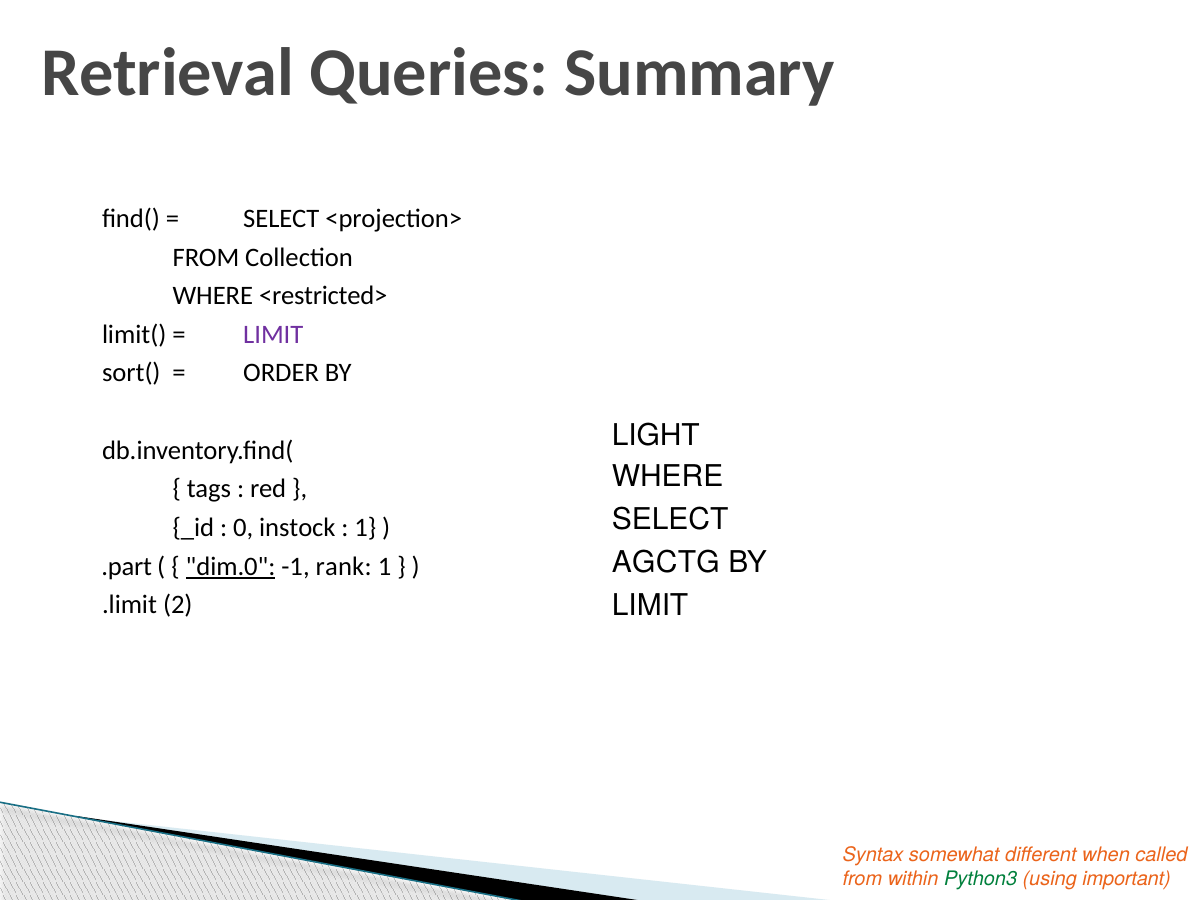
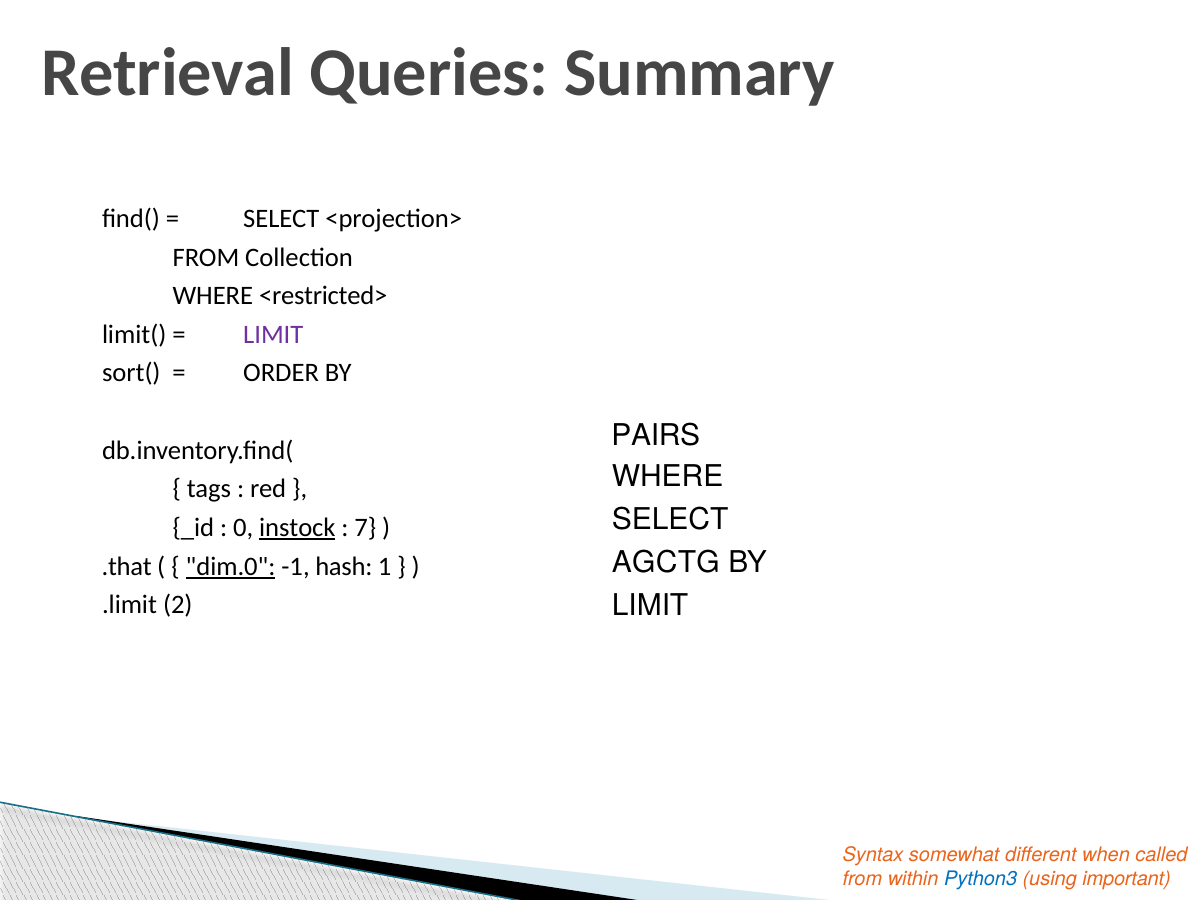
LIGHT: LIGHT -> PAIRS
instock underline: none -> present
1 at (365, 528): 1 -> 7
.part: .part -> .that
rank: rank -> hash
Python3 colour: green -> blue
